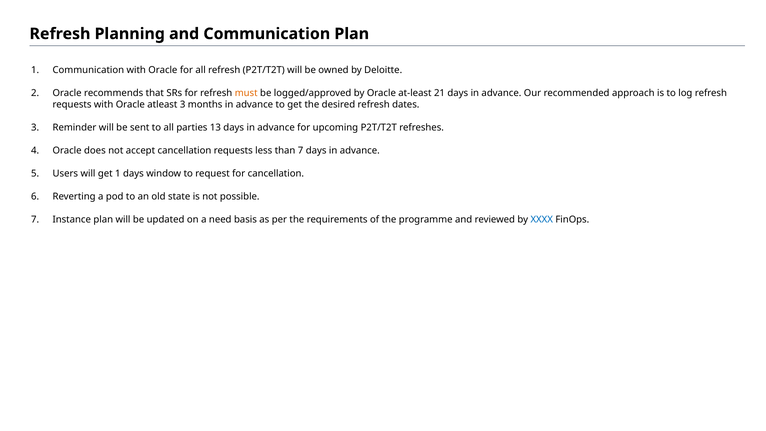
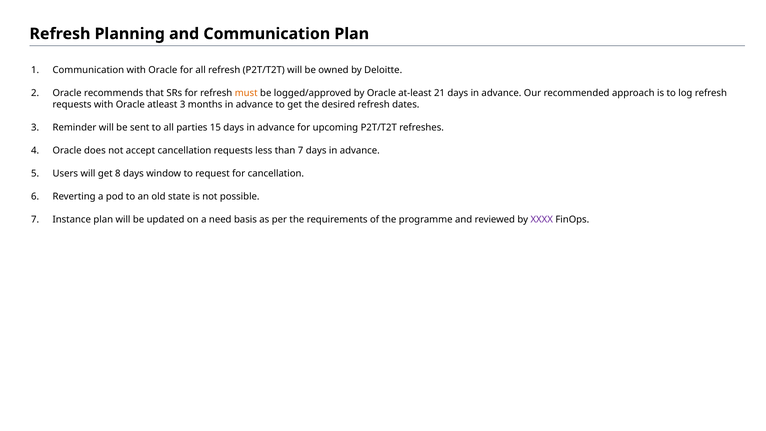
13: 13 -> 15
get 1: 1 -> 8
XXXX colour: blue -> purple
